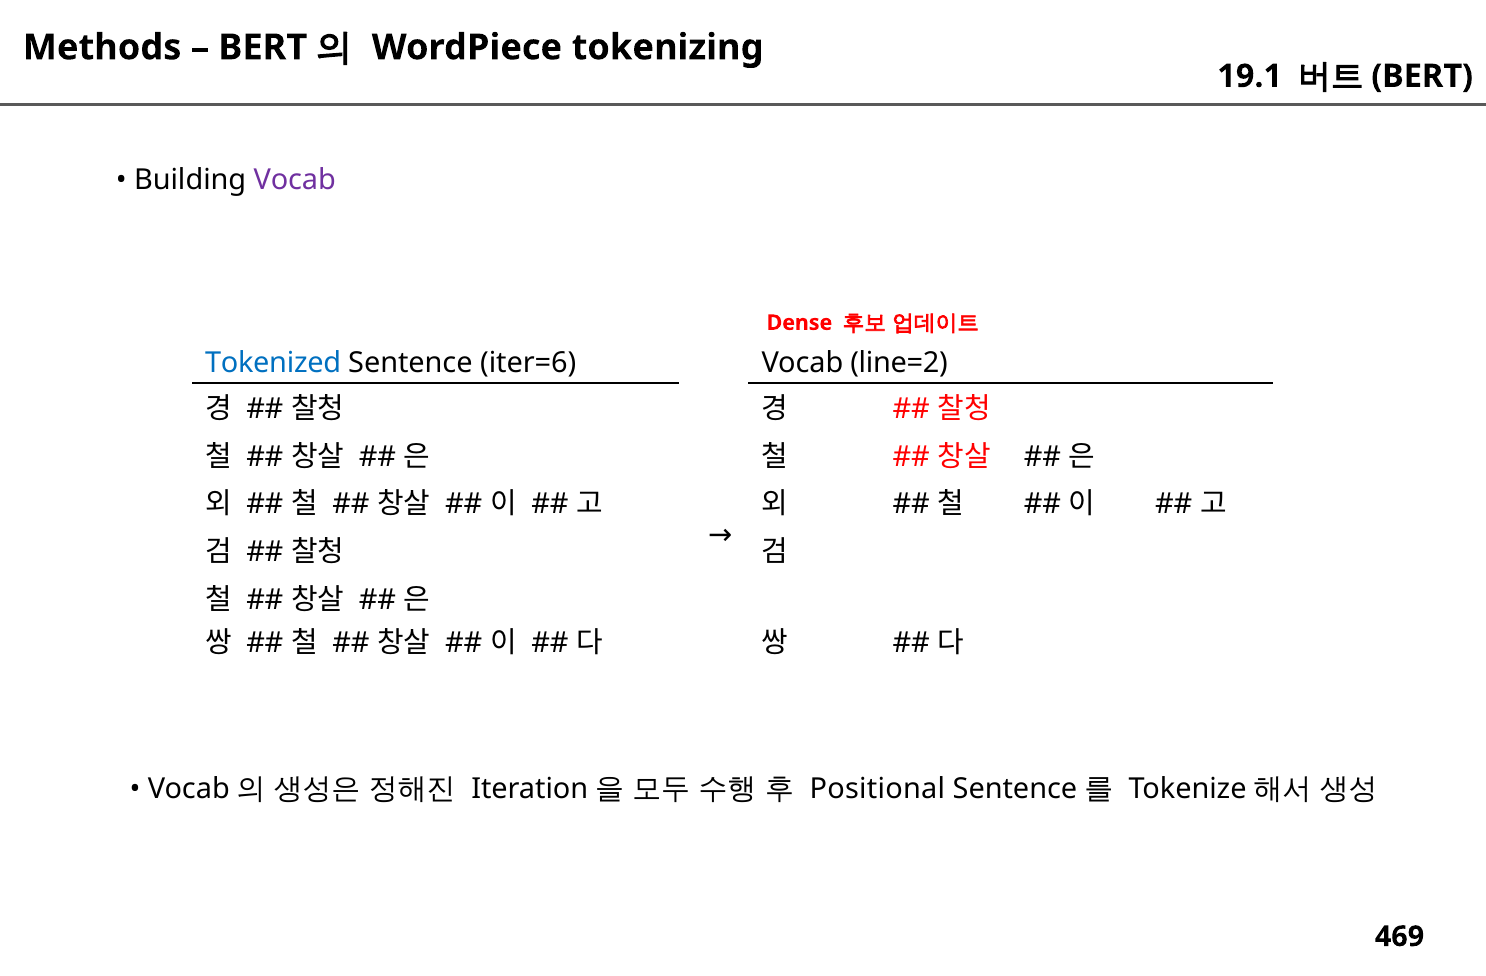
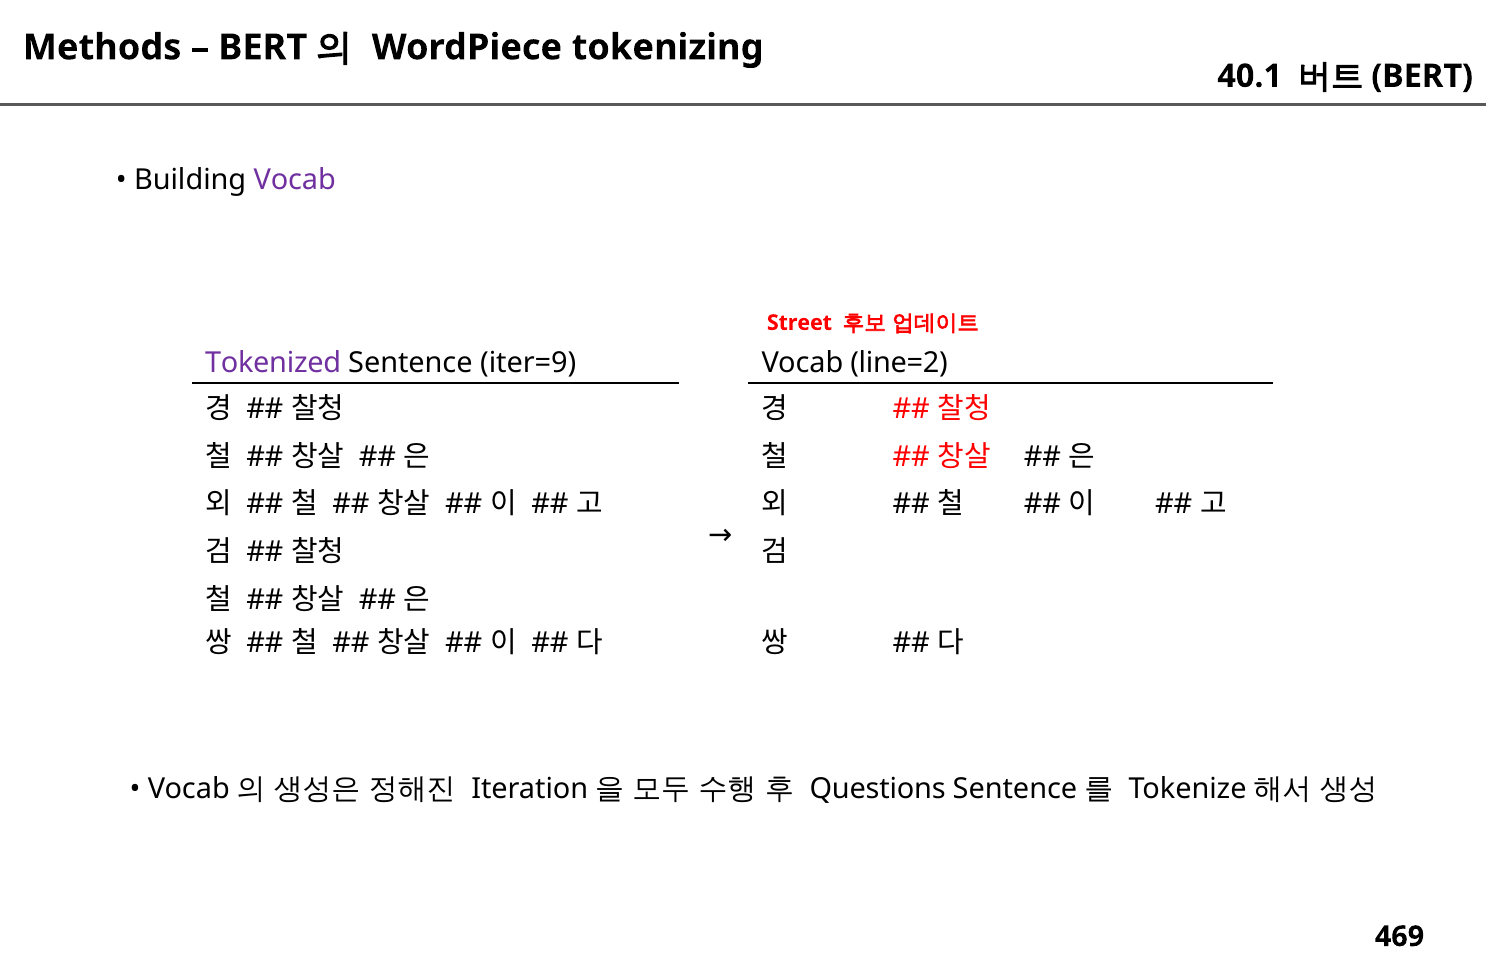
19.1: 19.1 -> 40.1
Dense: Dense -> Street
Tokenized colour: blue -> purple
iter=6: iter=6 -> iter=9
Positional: Positional -> Questions
